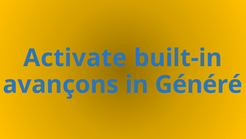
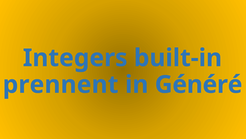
Activate: Activate -> Integers
avançons: avançons -> prennent
